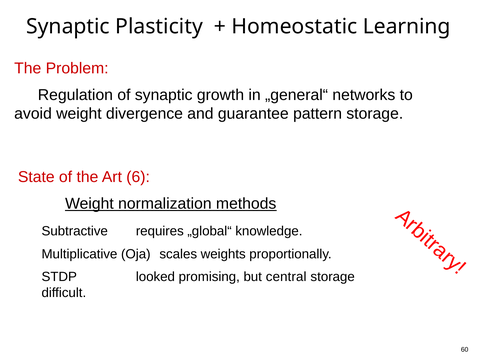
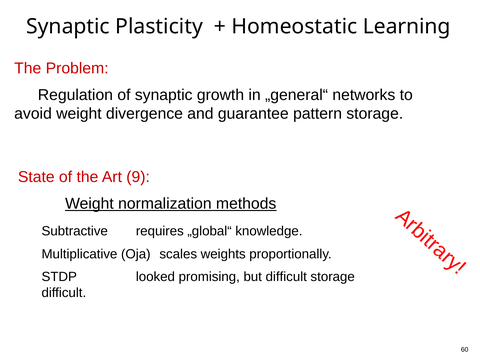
6: 6 -> 9
but central: central -> difficult
